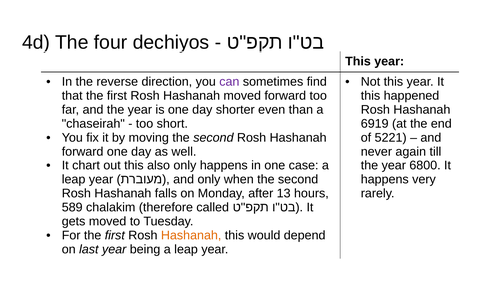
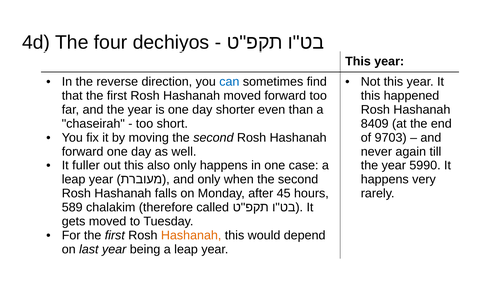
can colour: purple -> blue
6919: 6919 -> 8409
5221: 5221 -> 9703
chart: chart -> fuller
6800: 6800 -> 5990
13: 13 -> 45
